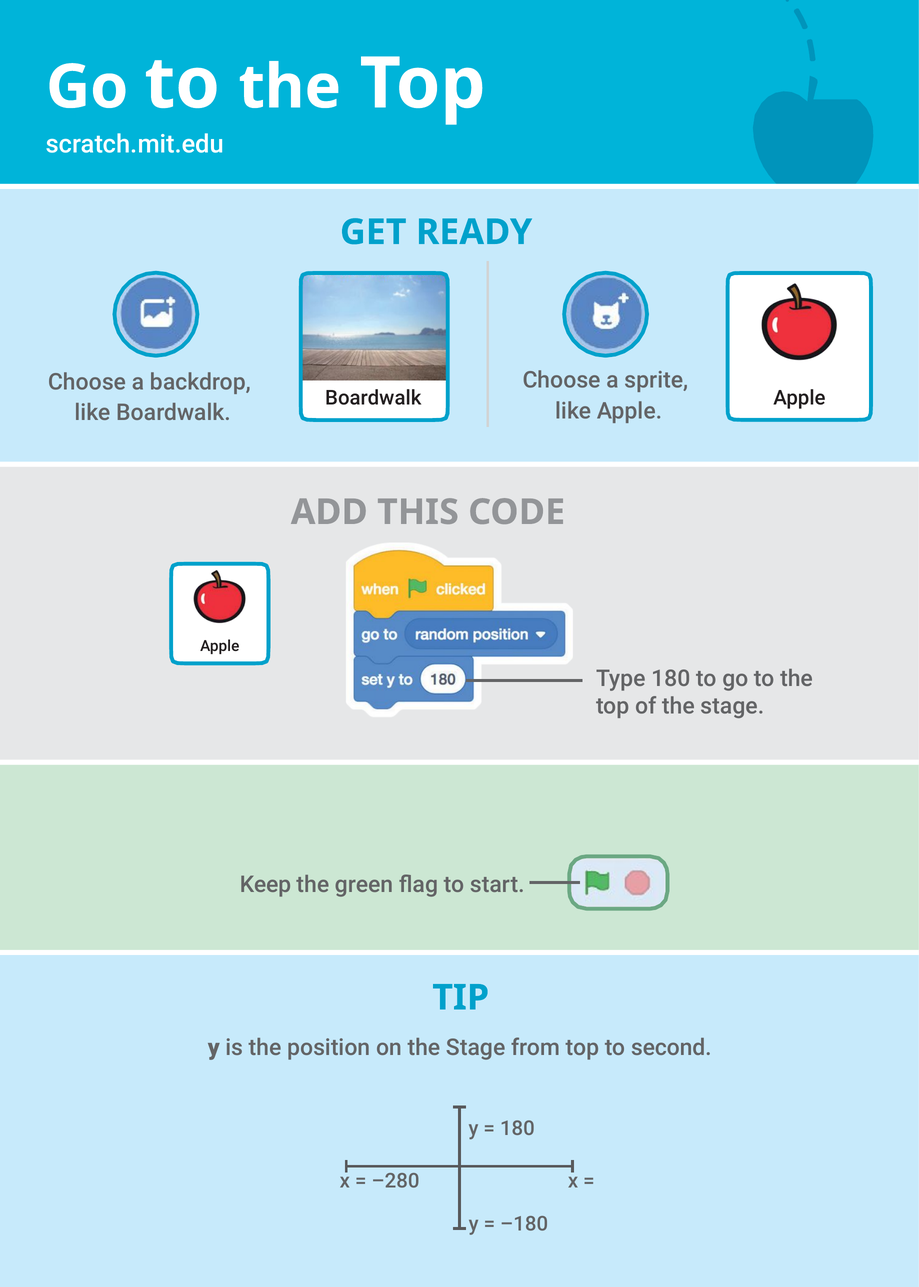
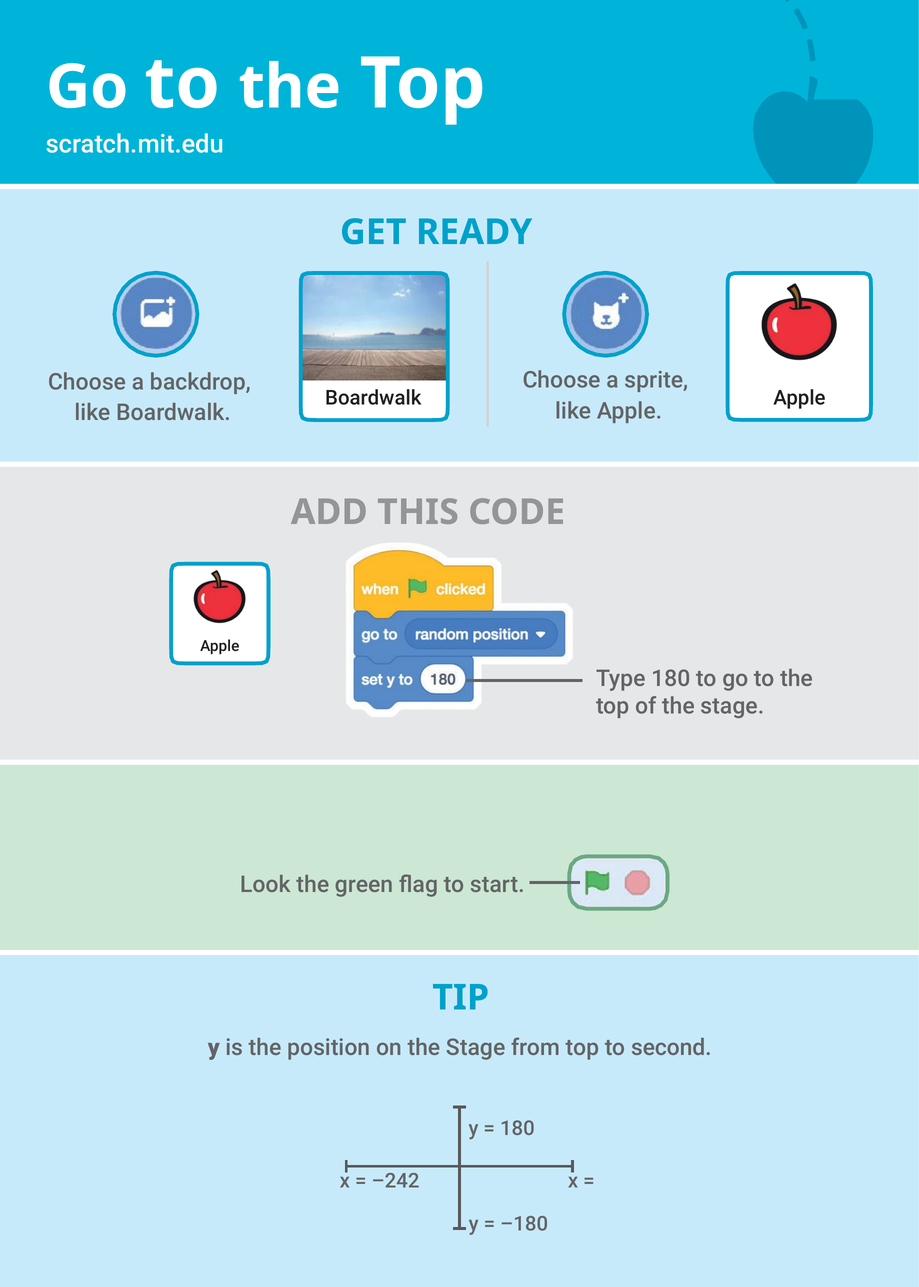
Keep: Keep -> Look
–280: –280 -> –242
